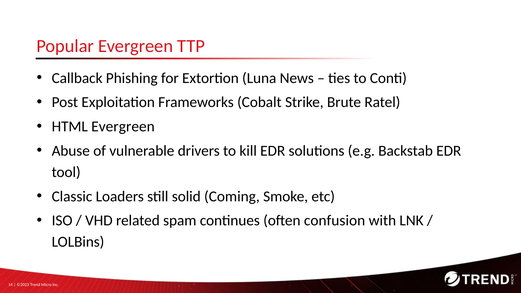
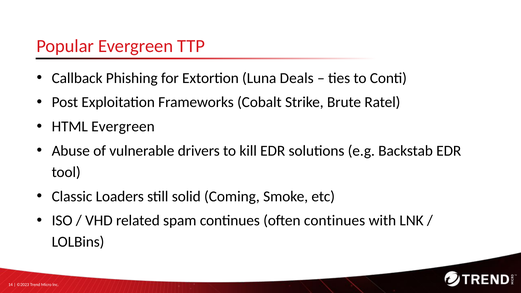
News: News -> Deals
often confusion: confusion -> continues
